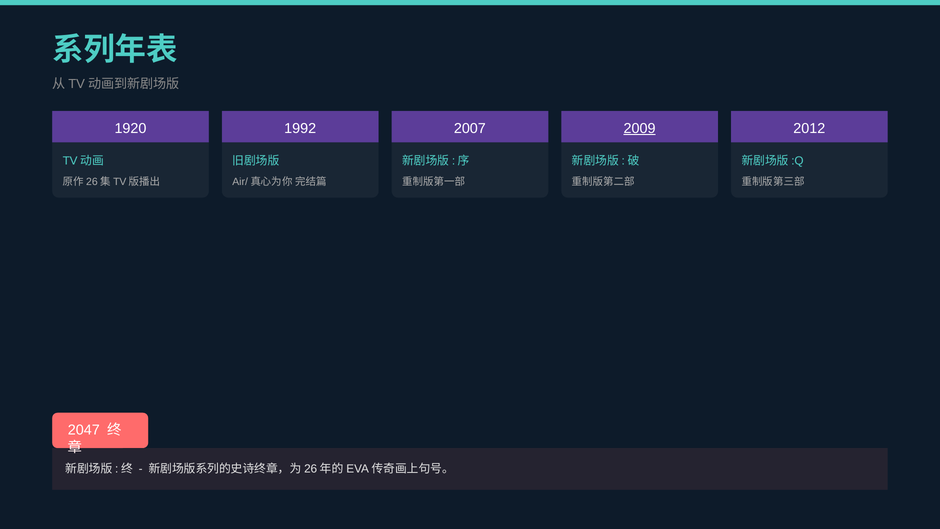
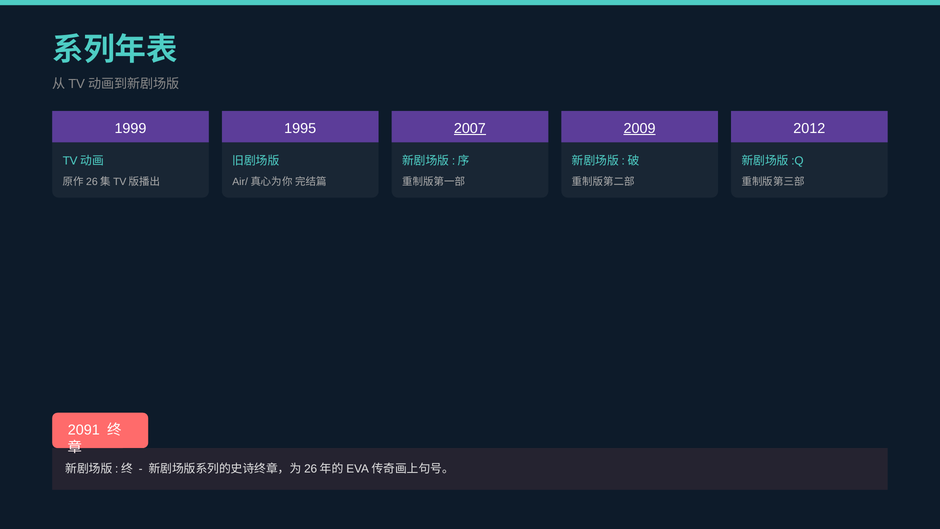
1920: 1920 -> 1999
1992: 1992 -> 1995
2007 underline: none -> present
2047: 2047 -> 2091
